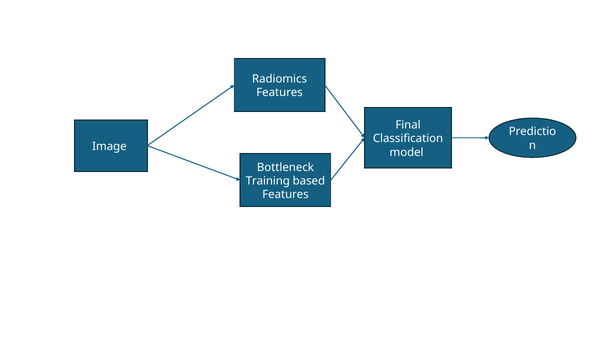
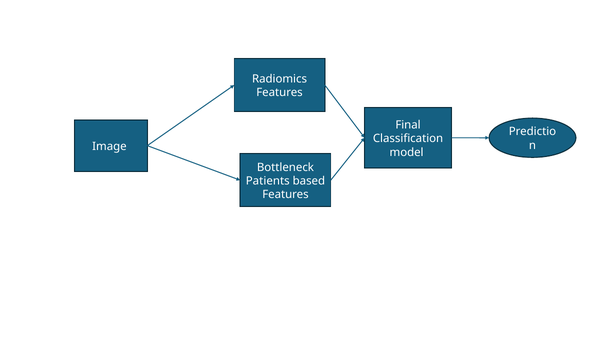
Training: Training -> Patients
